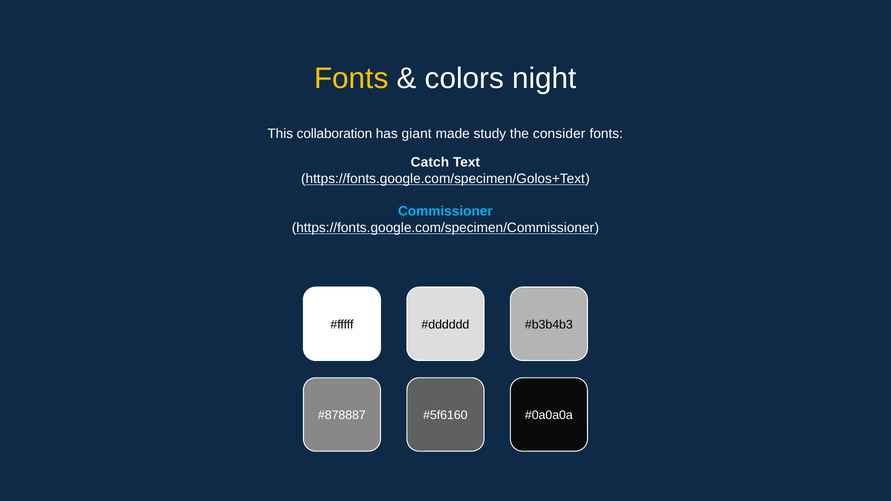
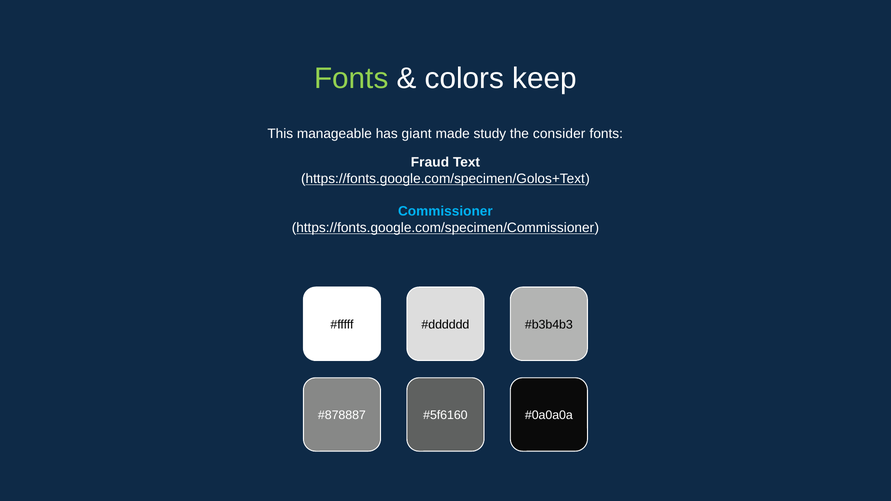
Fonts at (351, 79) colour: yellow -> light green
night: night -> keep
collaboration: collaboration -> manageable
Catch: Catch -> Fraud
